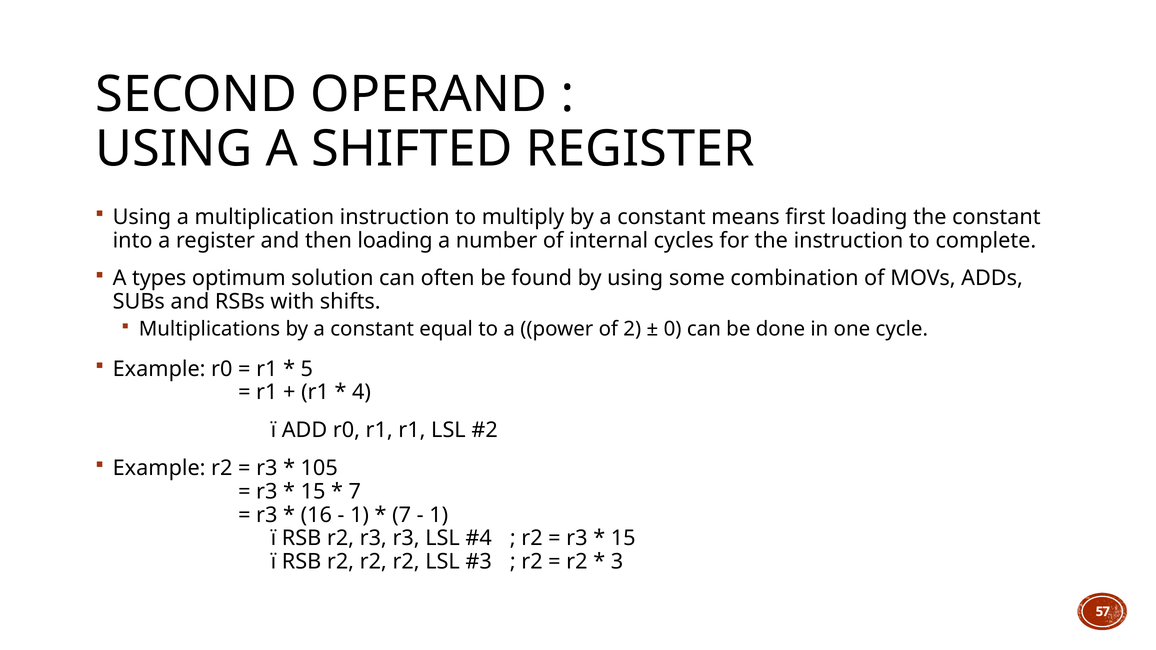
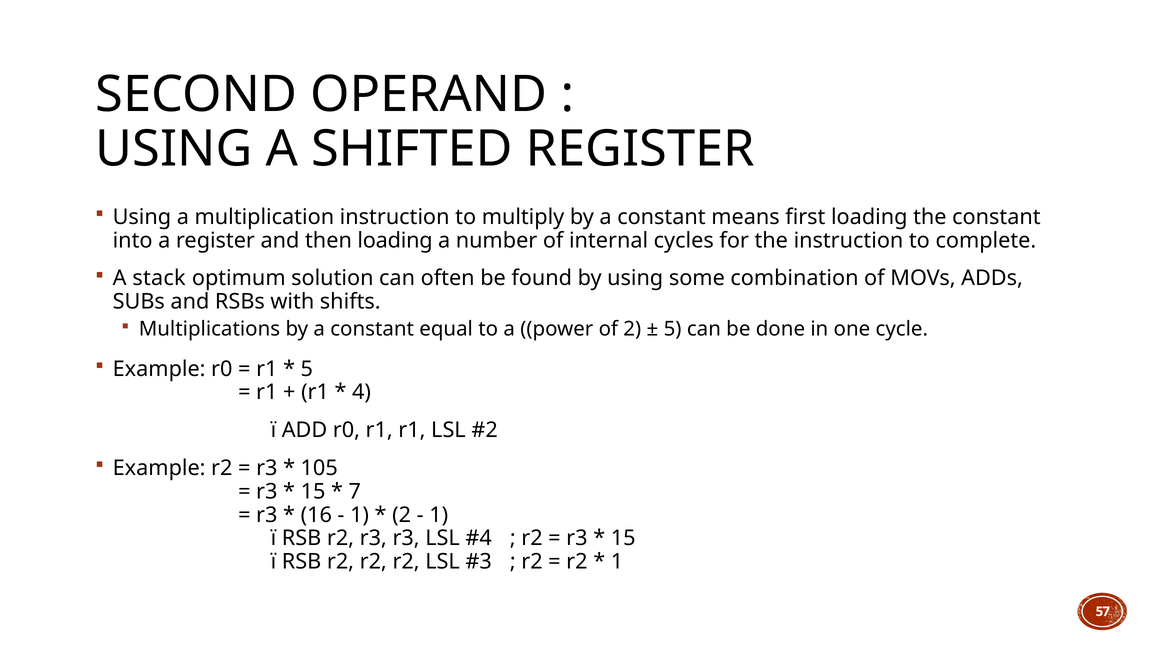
types: types -> stack
0 at (673, 329): 0 -> 5
7 at (402, 515): 7 -> 2
3 at (617, 562): 3 -> 1
